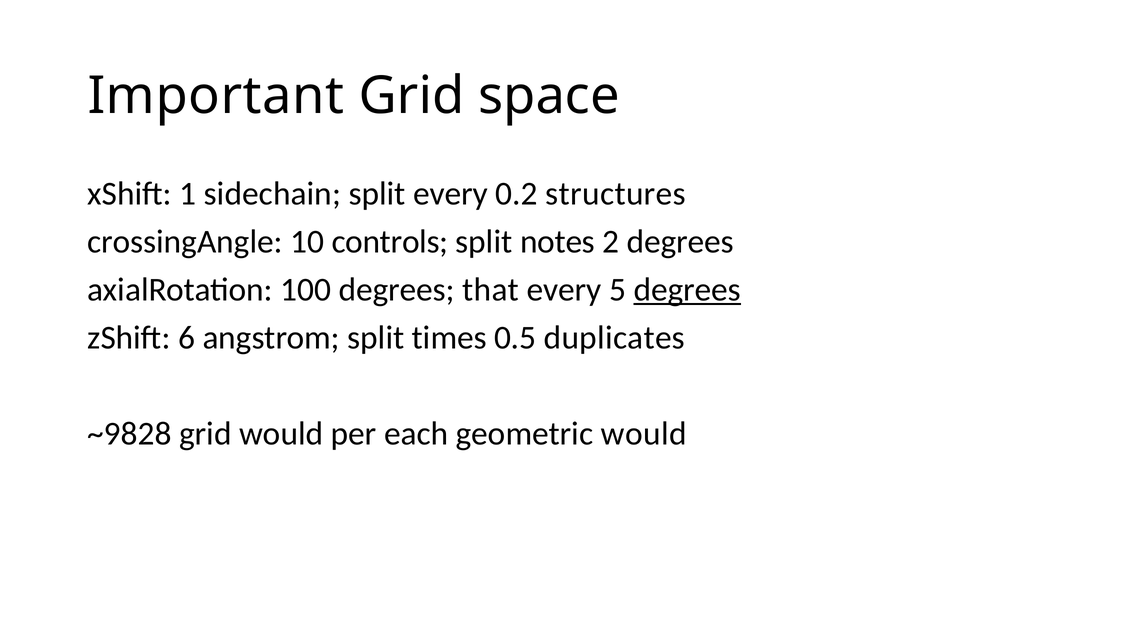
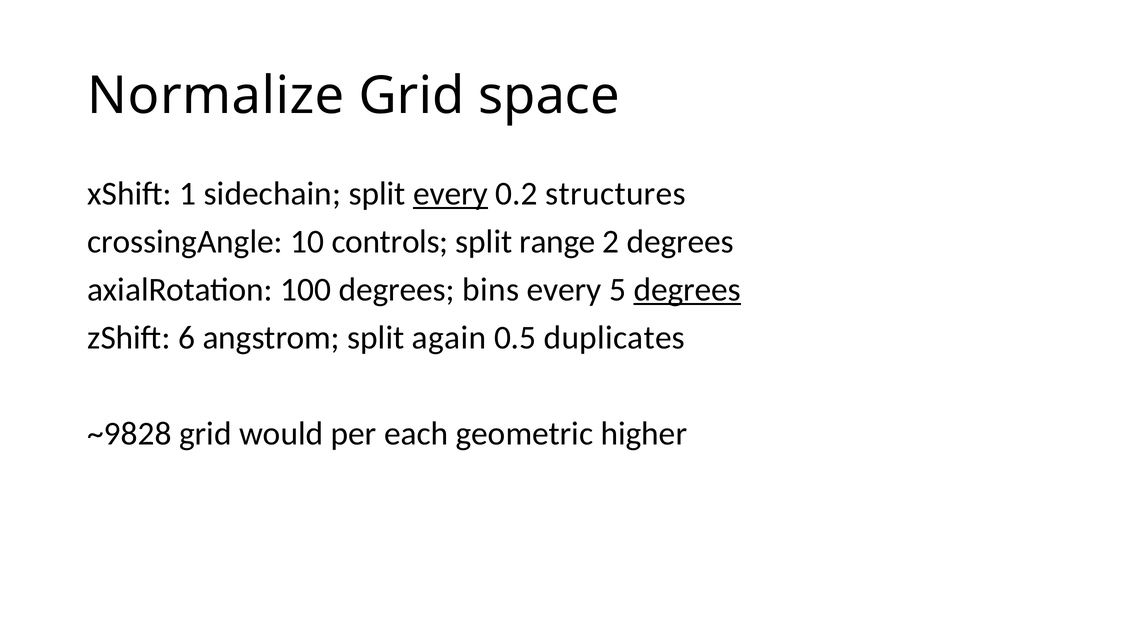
Important: Important -> Normalize
every at (451, 194) underline: none -> present
notes: notes -> range
that: that -> bins
times: times -> again
geometric would: would -> higher
